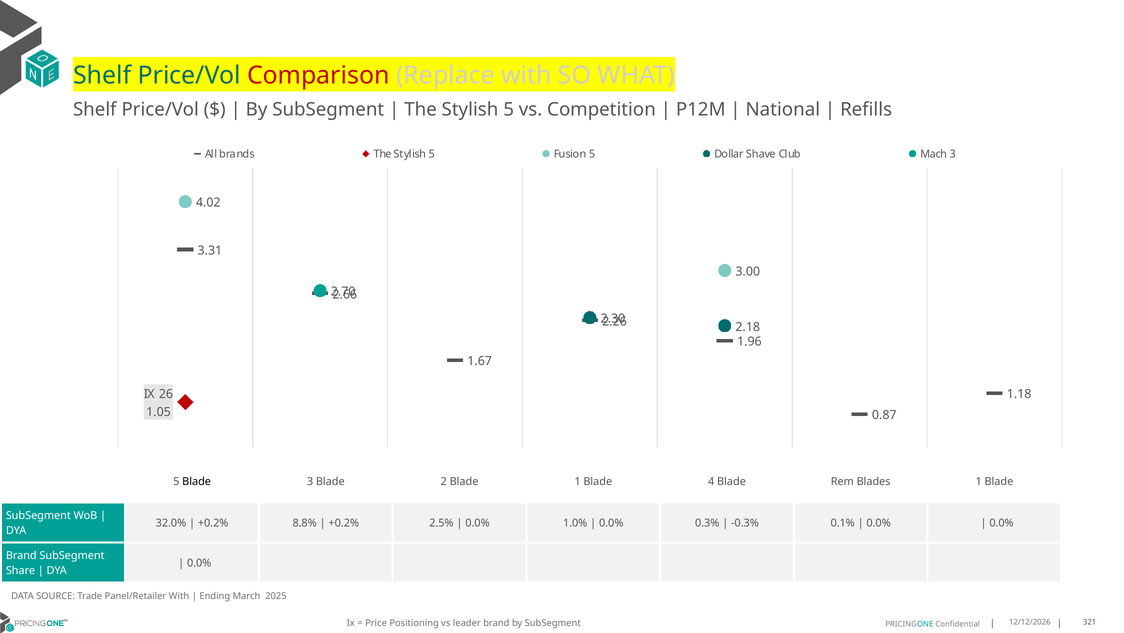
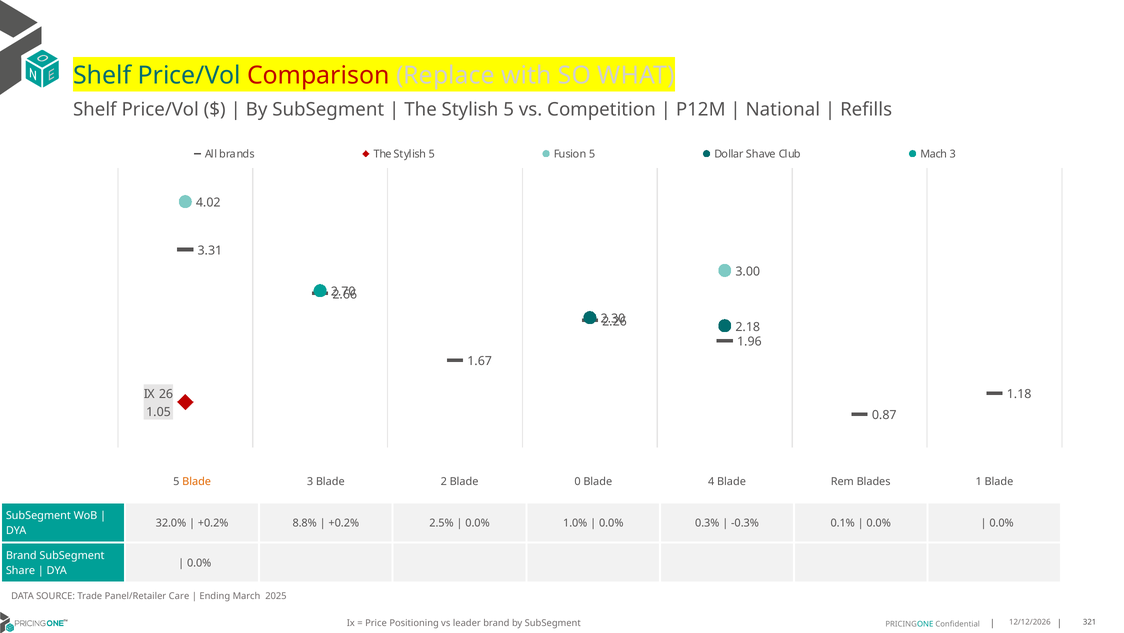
Blade at (197, 481) colour: black -> orange
Blade 1: 1 -> 0
Panel/Retailer With: With -> Care
